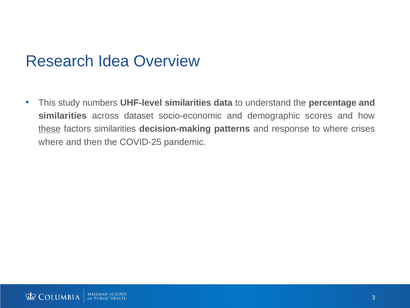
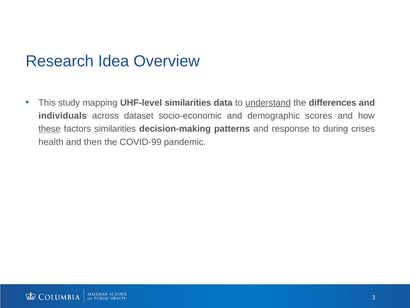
numbers: numbers -> mapping
understand underline: none -> present
percentage: percentage -> differences
similarities at (63, 116): similarities -> individuals
to where: where -> during
where at (51, 142): where -> health
COVID-25: COVID-25 -> COVID-99
